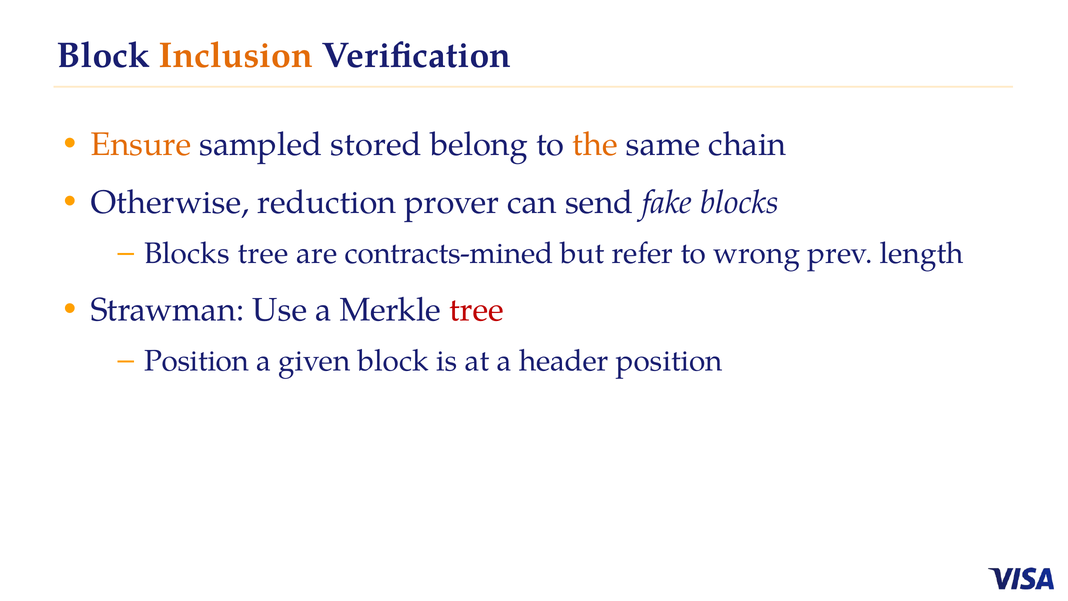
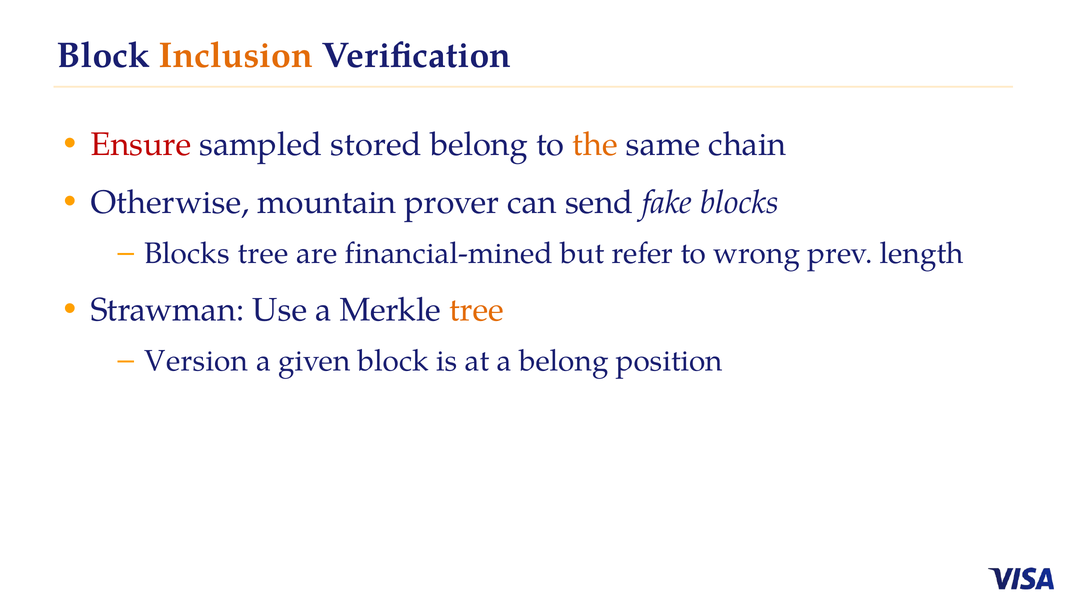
Ensure colour: orange -> red
reduction: reduction -> mountain
contracts-mined: contracts-mined -> financial-mined
tree at (477, 310) colour: red -> orange
Position at (197, 361): Position -> Version
a header: header -> belong
